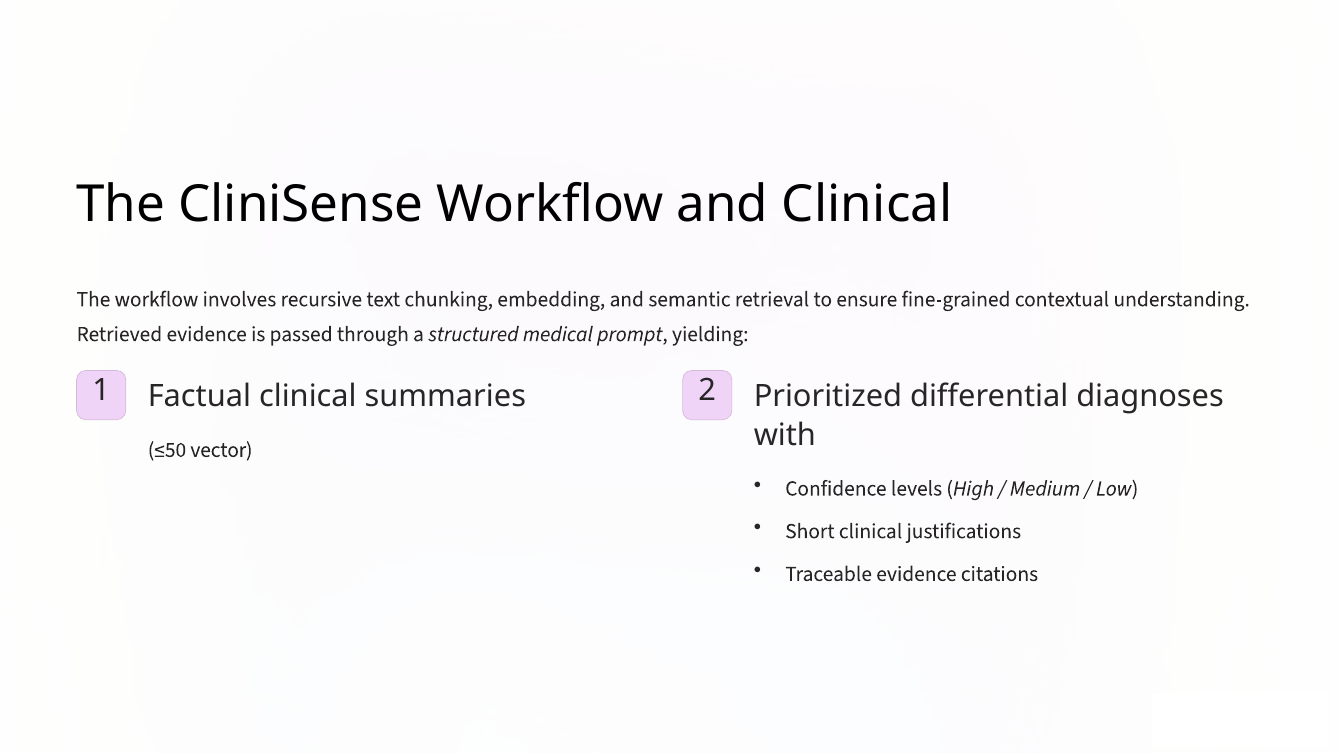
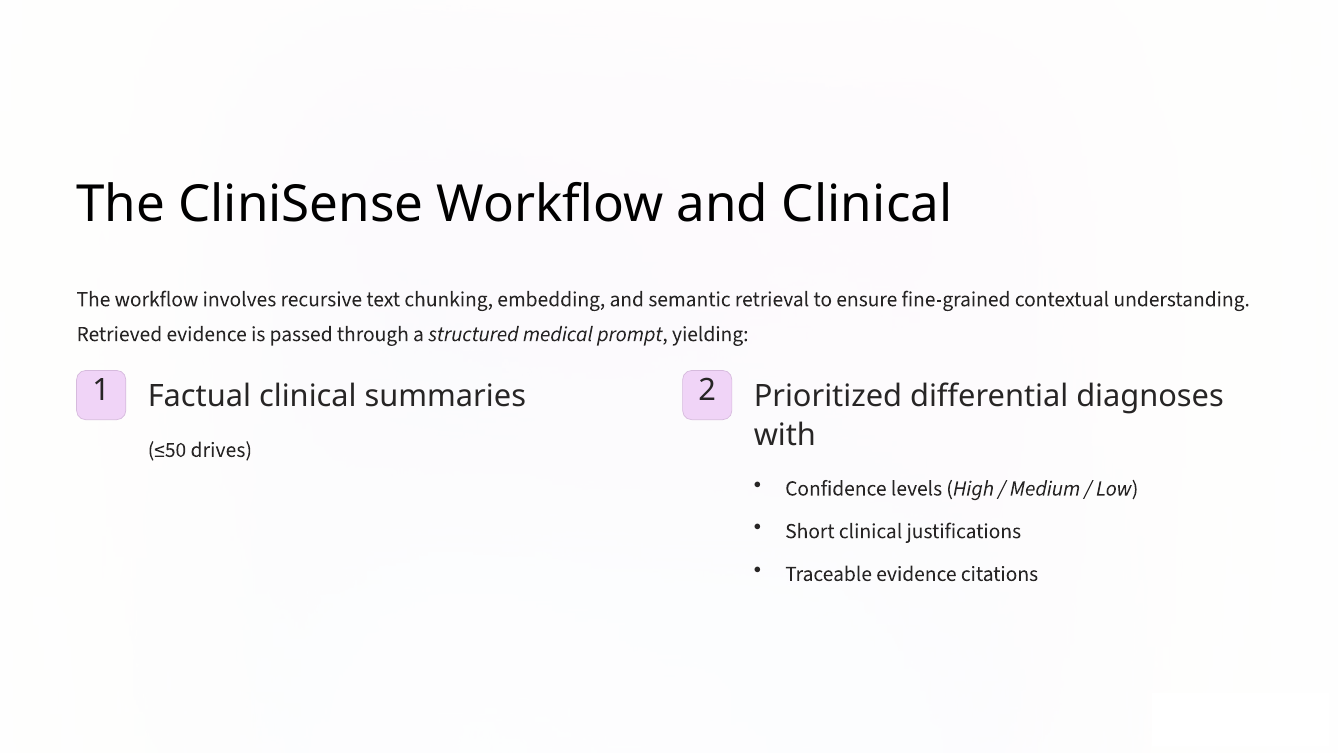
vector: vector -> drives
